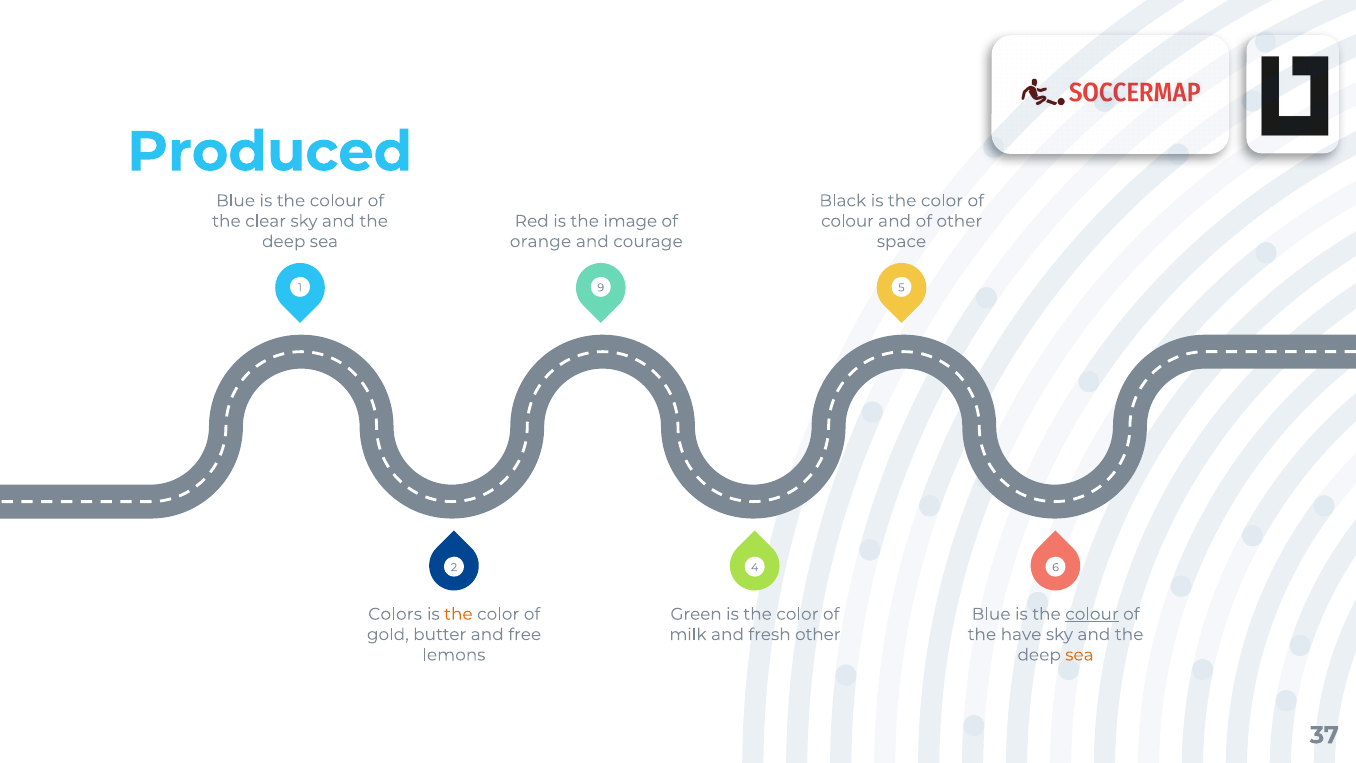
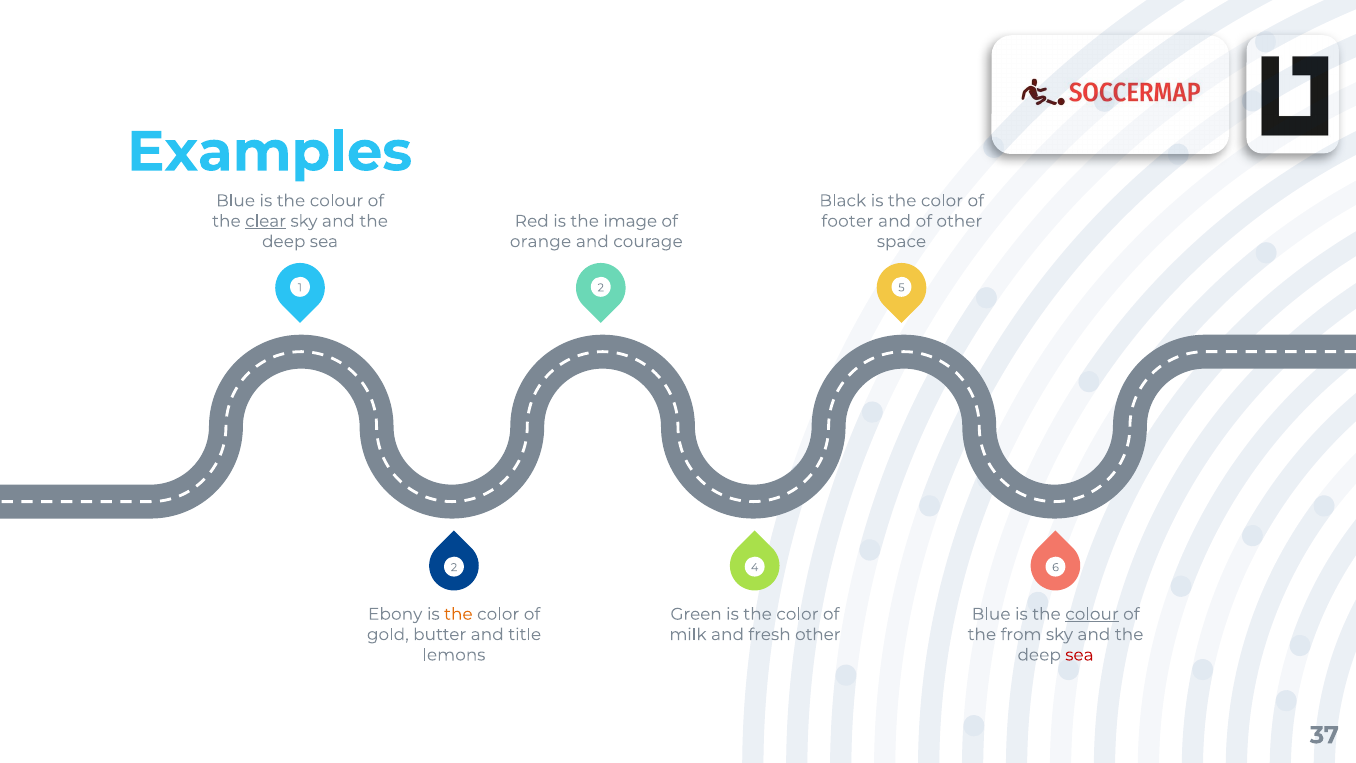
Produced: Produced -> Examples
clear underline: none -> present
colour at (847, 221): colour -> footer
1 9: 9 -> 2
Colors: Colors -> Ebony
free: free -> title
have: have -> from
sea at (1079, 655) colour: orange -> red
